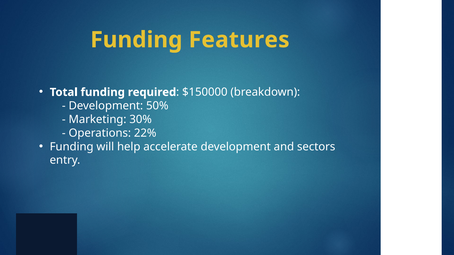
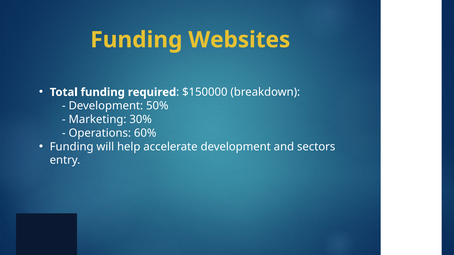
Features: Features -> Websites
22%: 22% -> 60%
